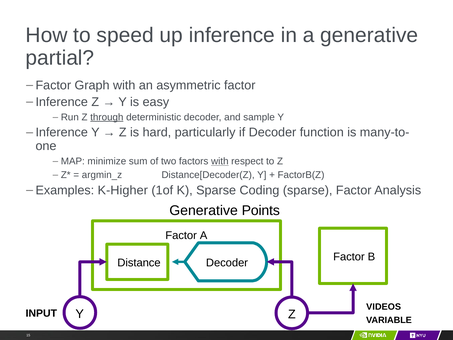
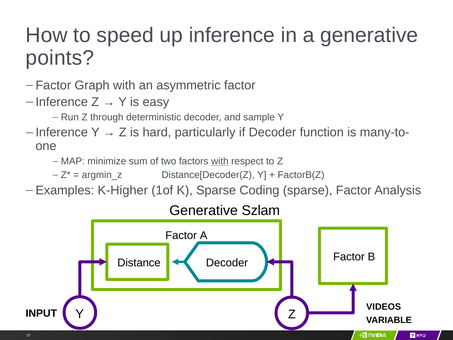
partial: partial -> points
through underline: present -> none
Points: Points -> Szlam
